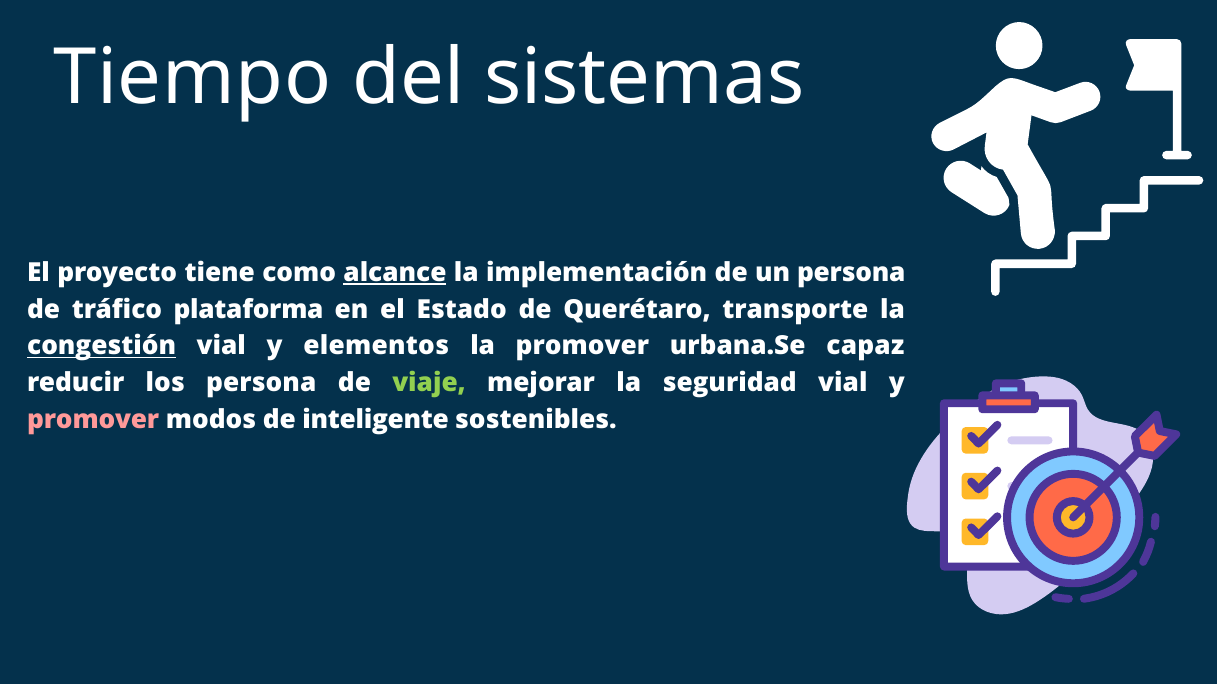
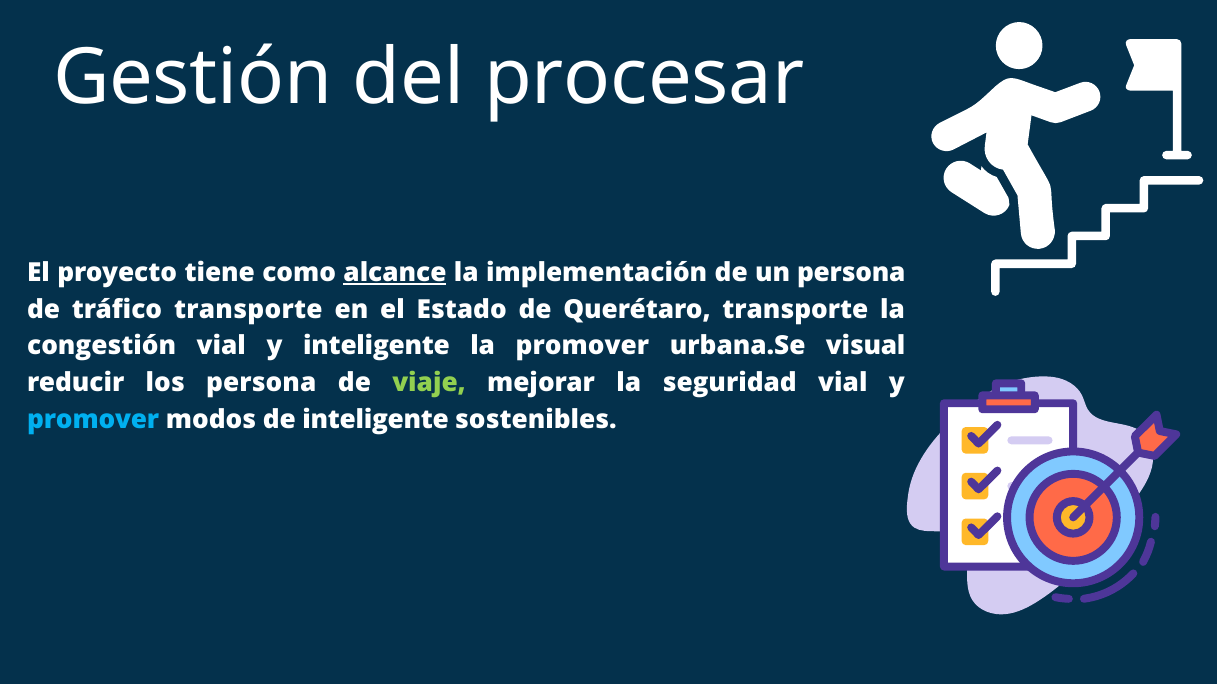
Tiempo: Tiempo -> Gestión
sistemas: sistemas -> procesar
tráfico plataforma: plataforma -> transporte
congestión underline: present -> none
y elementos: elementos -> inteligente
capaz: capaz -> visual
promover at (93, 420) colour: pink -> light blue
